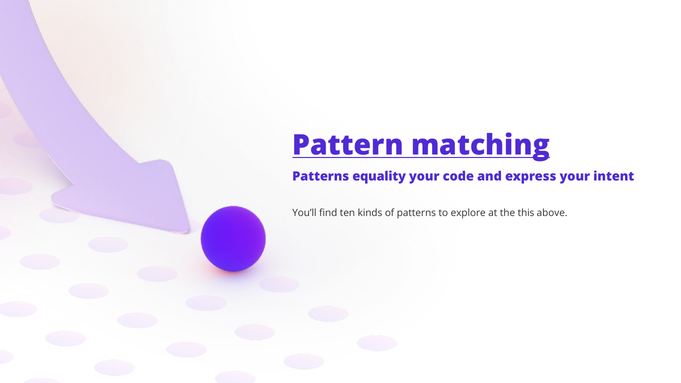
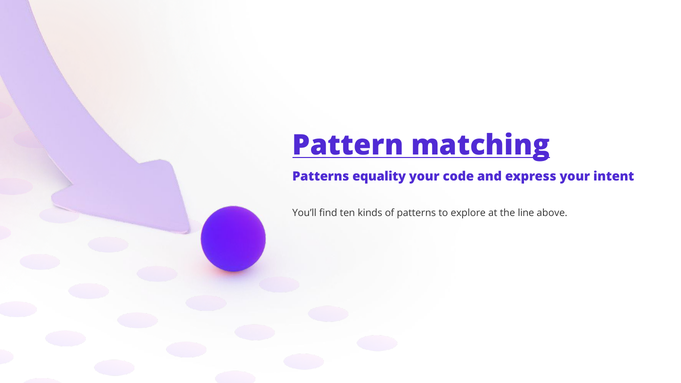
this: this -> line
